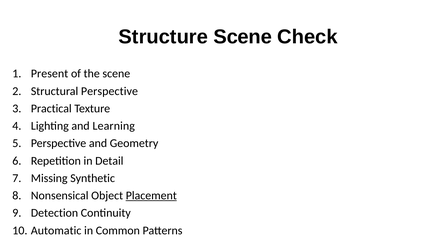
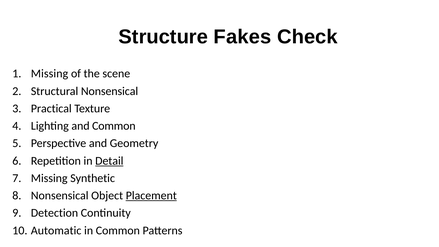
Structure Scene: Scene -> Fakes
Present at (50, 74): Present -> Missing
Structural Perspective: Perspective -> Nonsensical
and Learning: Learning -> Common
Detail underline: none -> present
